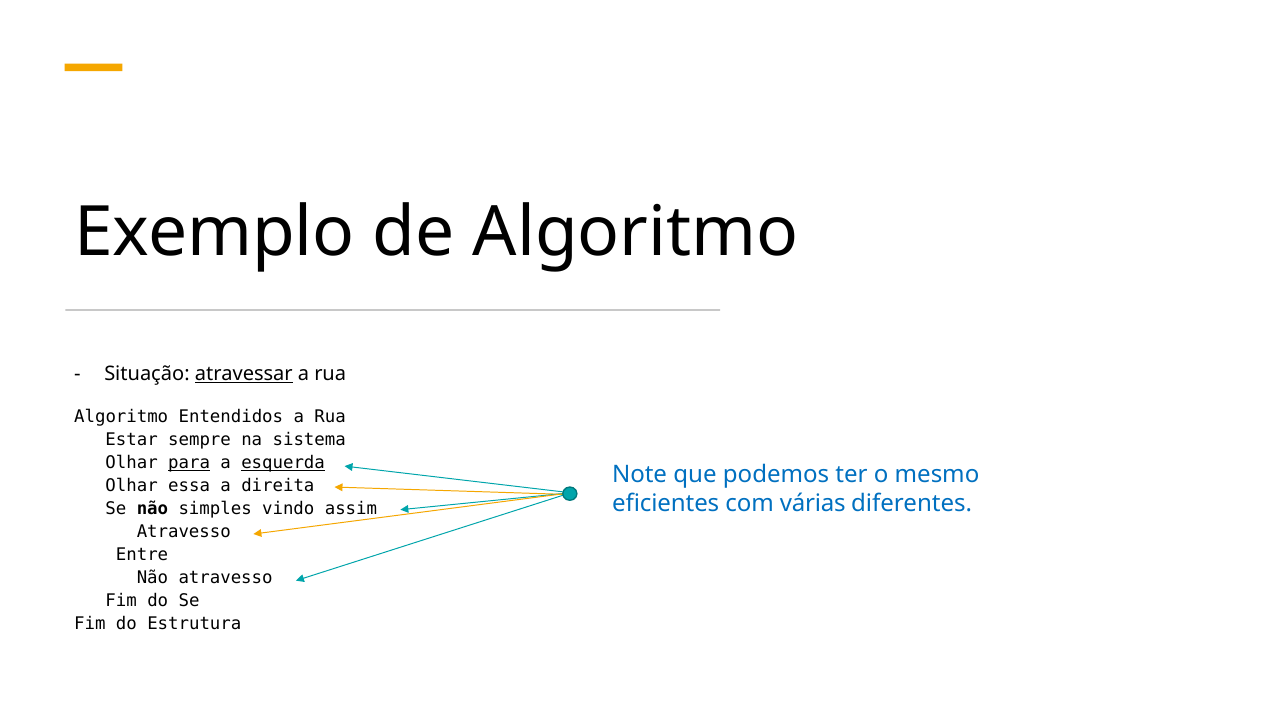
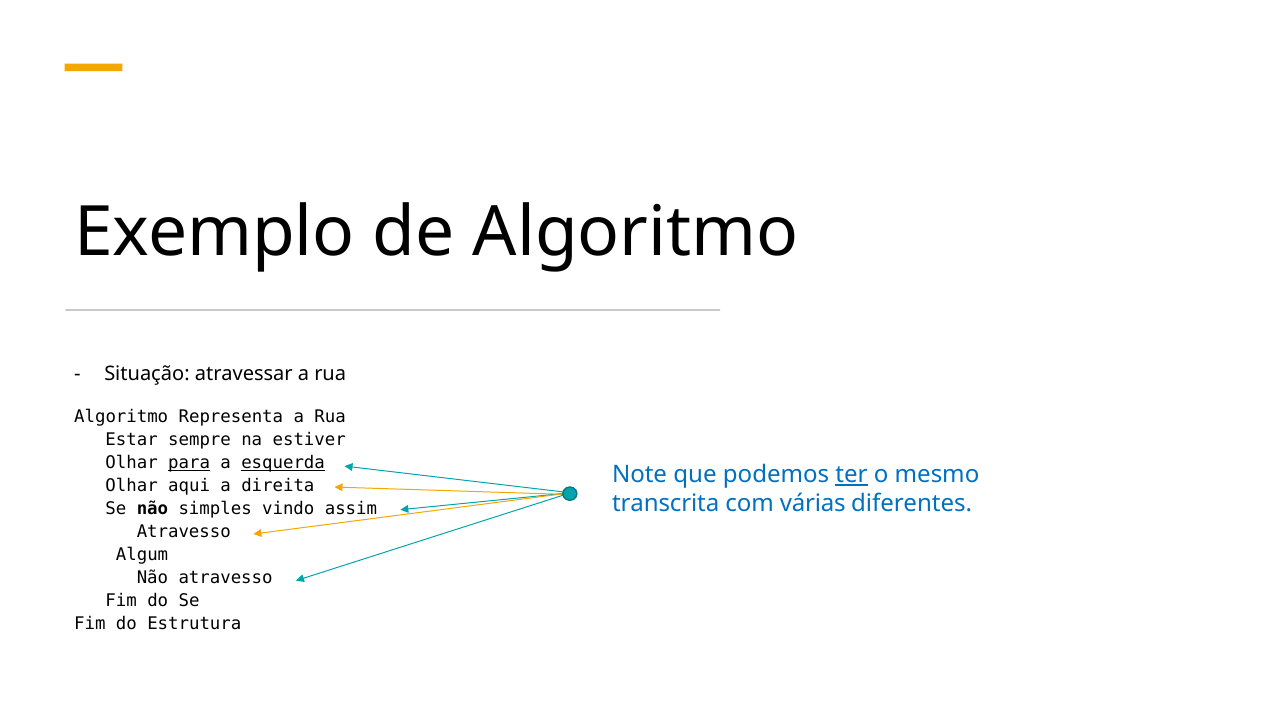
atravessar underline: present -> none
Entendidos: Entendidos -> Representa
sistema: sistema -> estiver
ter underline: none -> present
essa: essa -> aqui
eficientes: eficientes -> transcrita
Entre: Entre -> Algum
